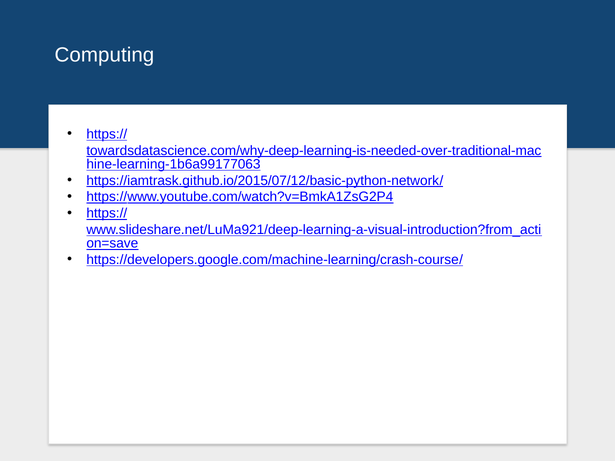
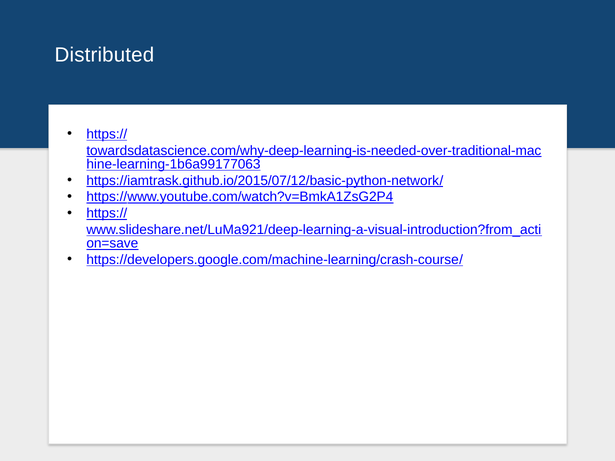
Computing: Computing -> Distributed
